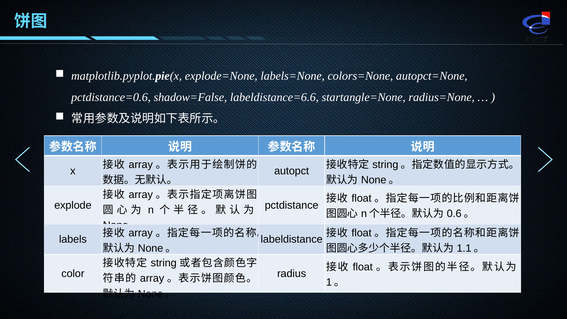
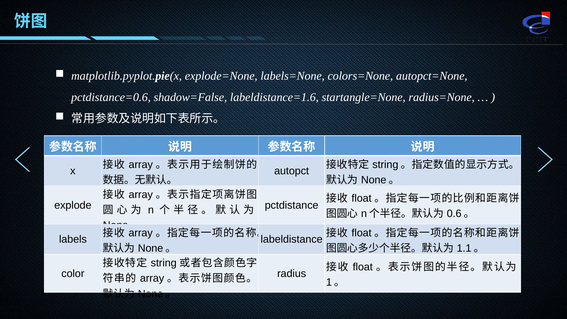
labeldistance=6.6: labeldistance=6.6 -> labeldistance=1.6
